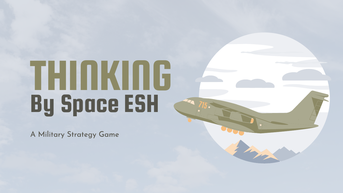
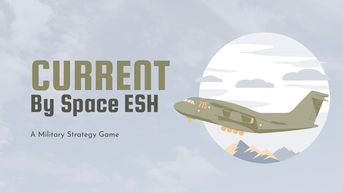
THINKING: THINKING -> CURRENT
